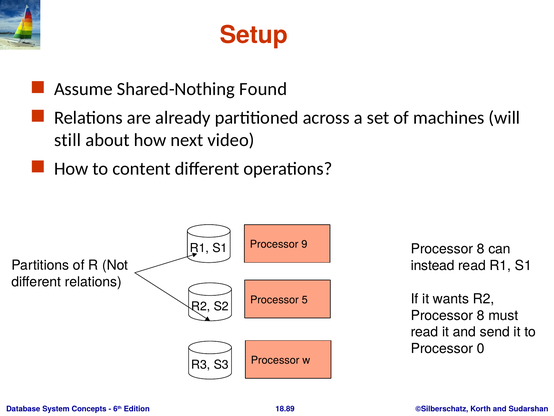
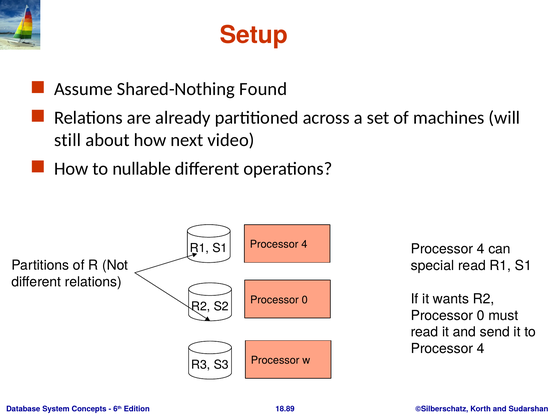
content: content -> nullable
9 at (304, 244): 9 -> 4
8 at (481, 249): 8 -> 4
instead: instead -> special
5 at (305, 299): 5 -> 0
8 at (481, 315): 8 -> 0
0 at (481, 348): 0 -> 4
